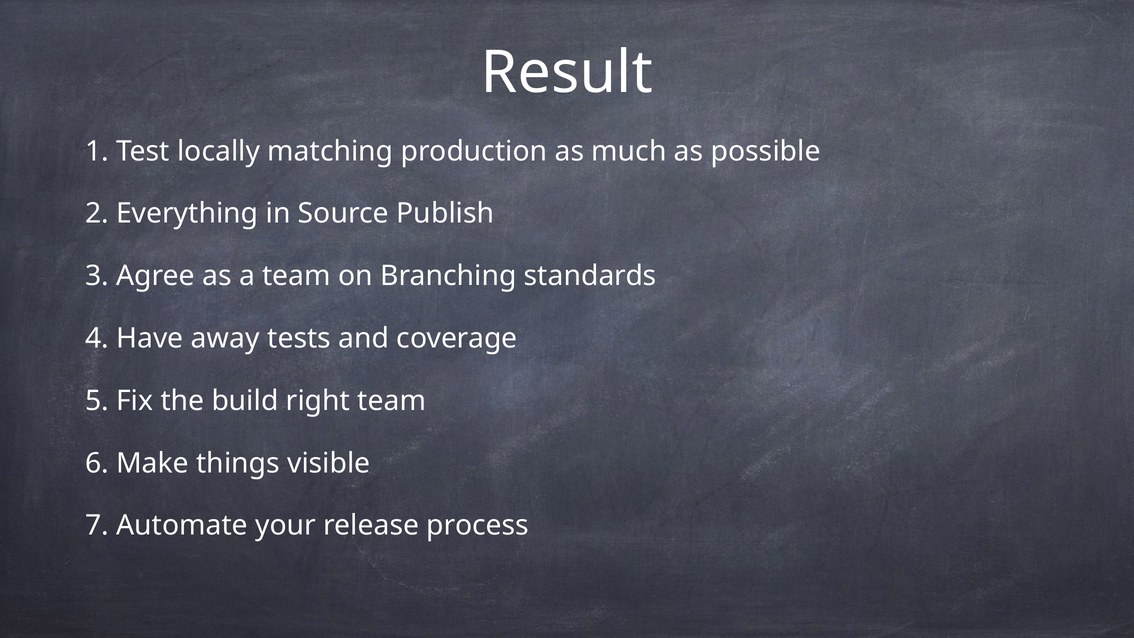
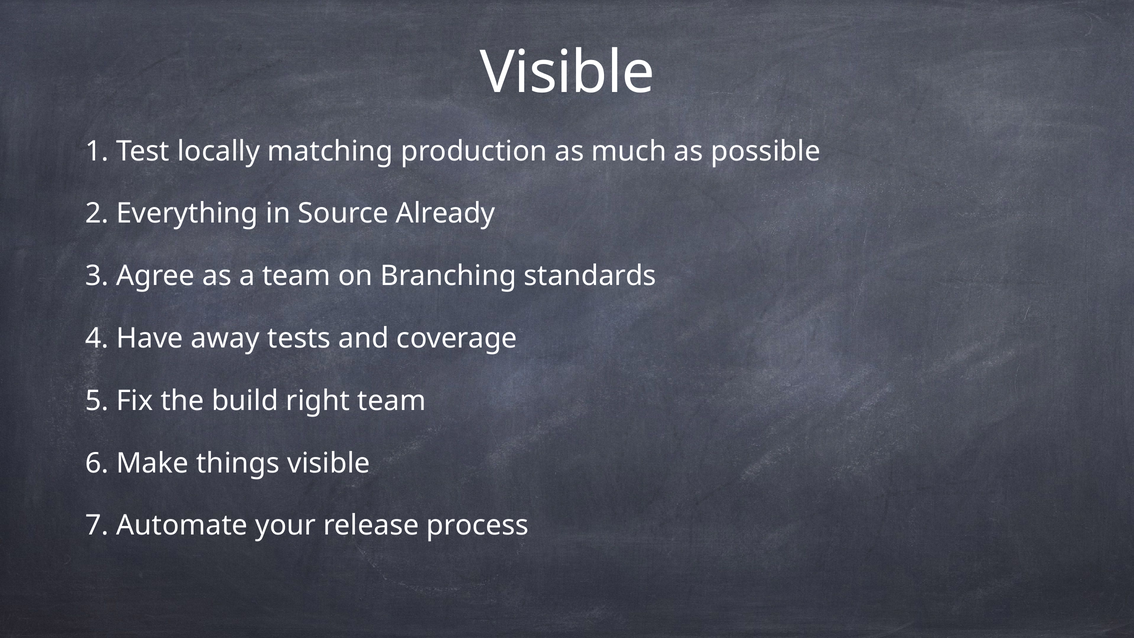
Result at (567, 73): Result -> Visible
Publish: Publish -> Already
